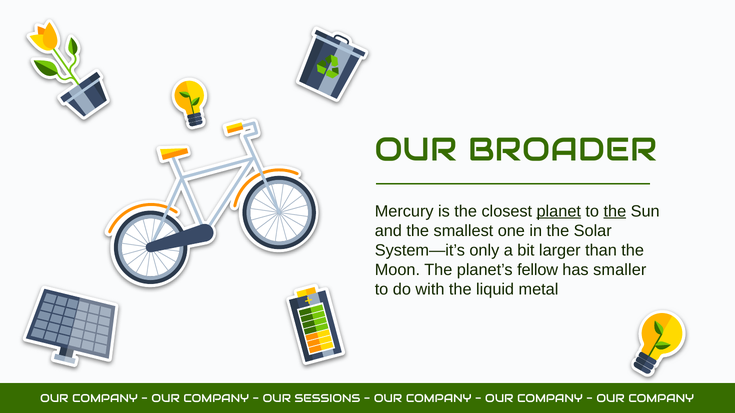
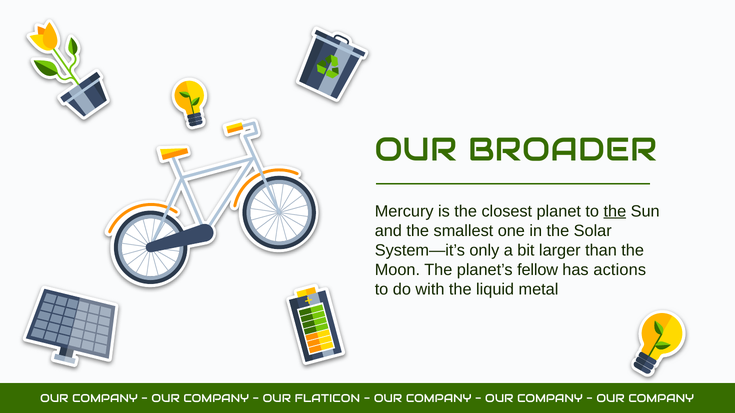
planet underline: present -> none
smaller: smaller -> actions
SESSIONS: SESSIONS -> FLATICON
